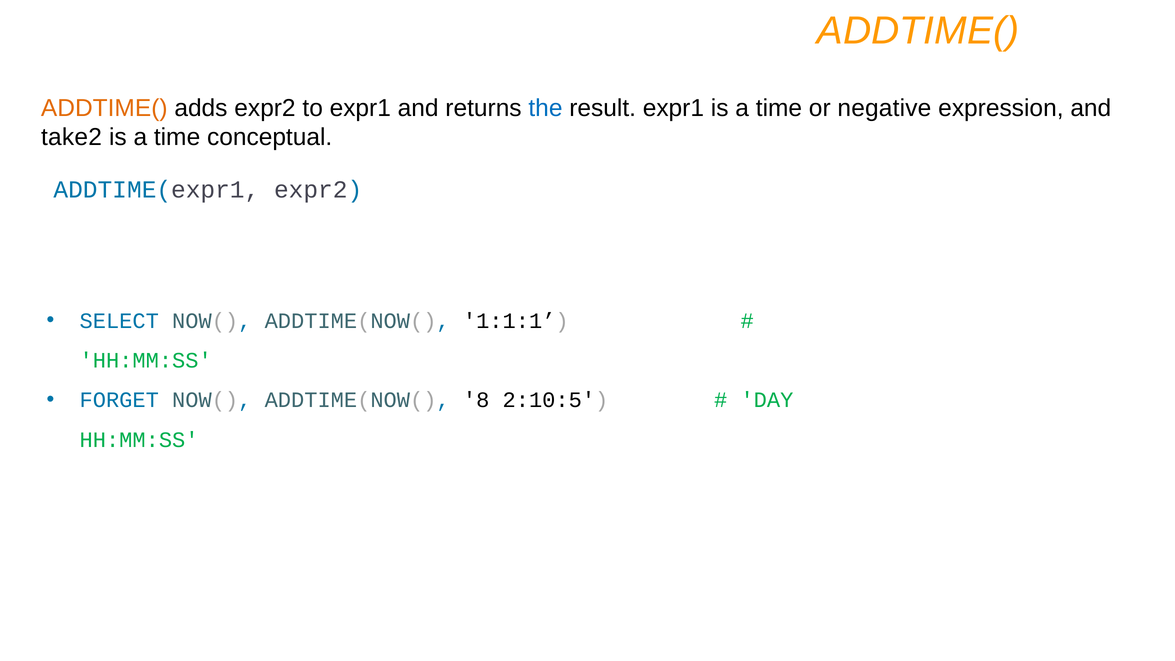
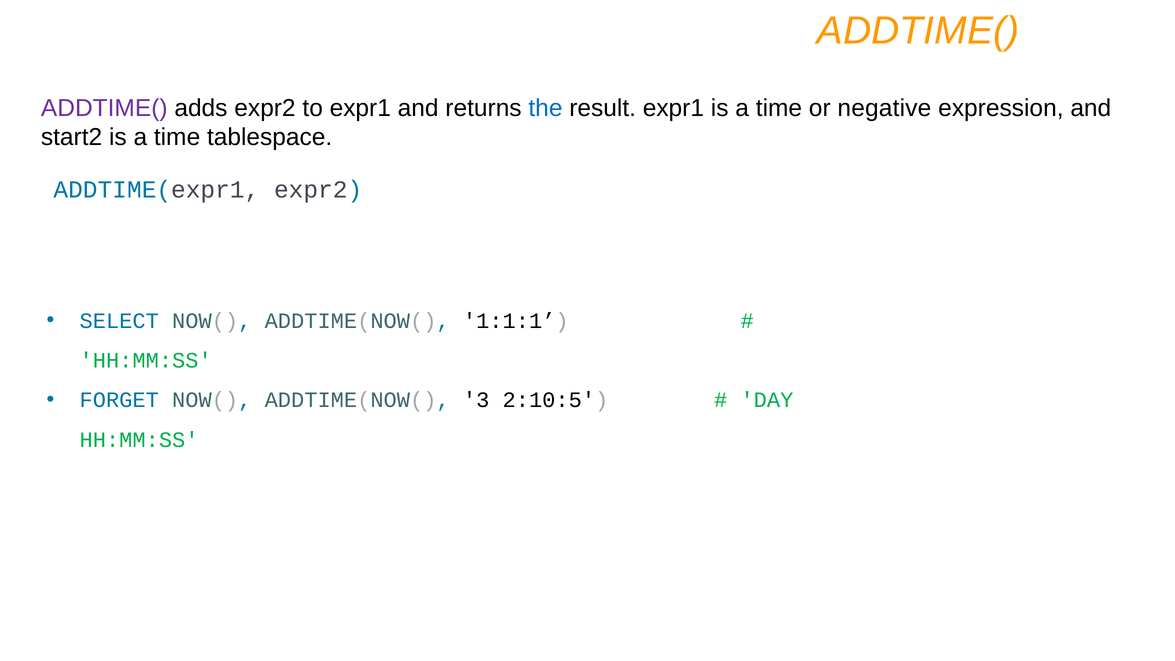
ADDTIME( at (104, 108) colour: orange -> purple
take2: take2 -> start2
conceptual: conceptual -> tablespace
8: 8 -> 3
